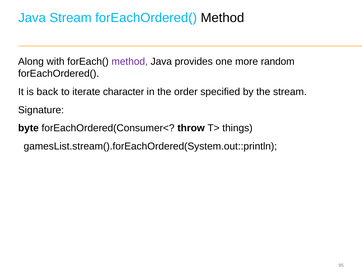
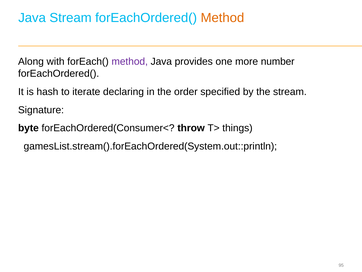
Method at (222, 18) colour: black -> orange
random: random -> number
back: back -> hash
character: character -> declaring
